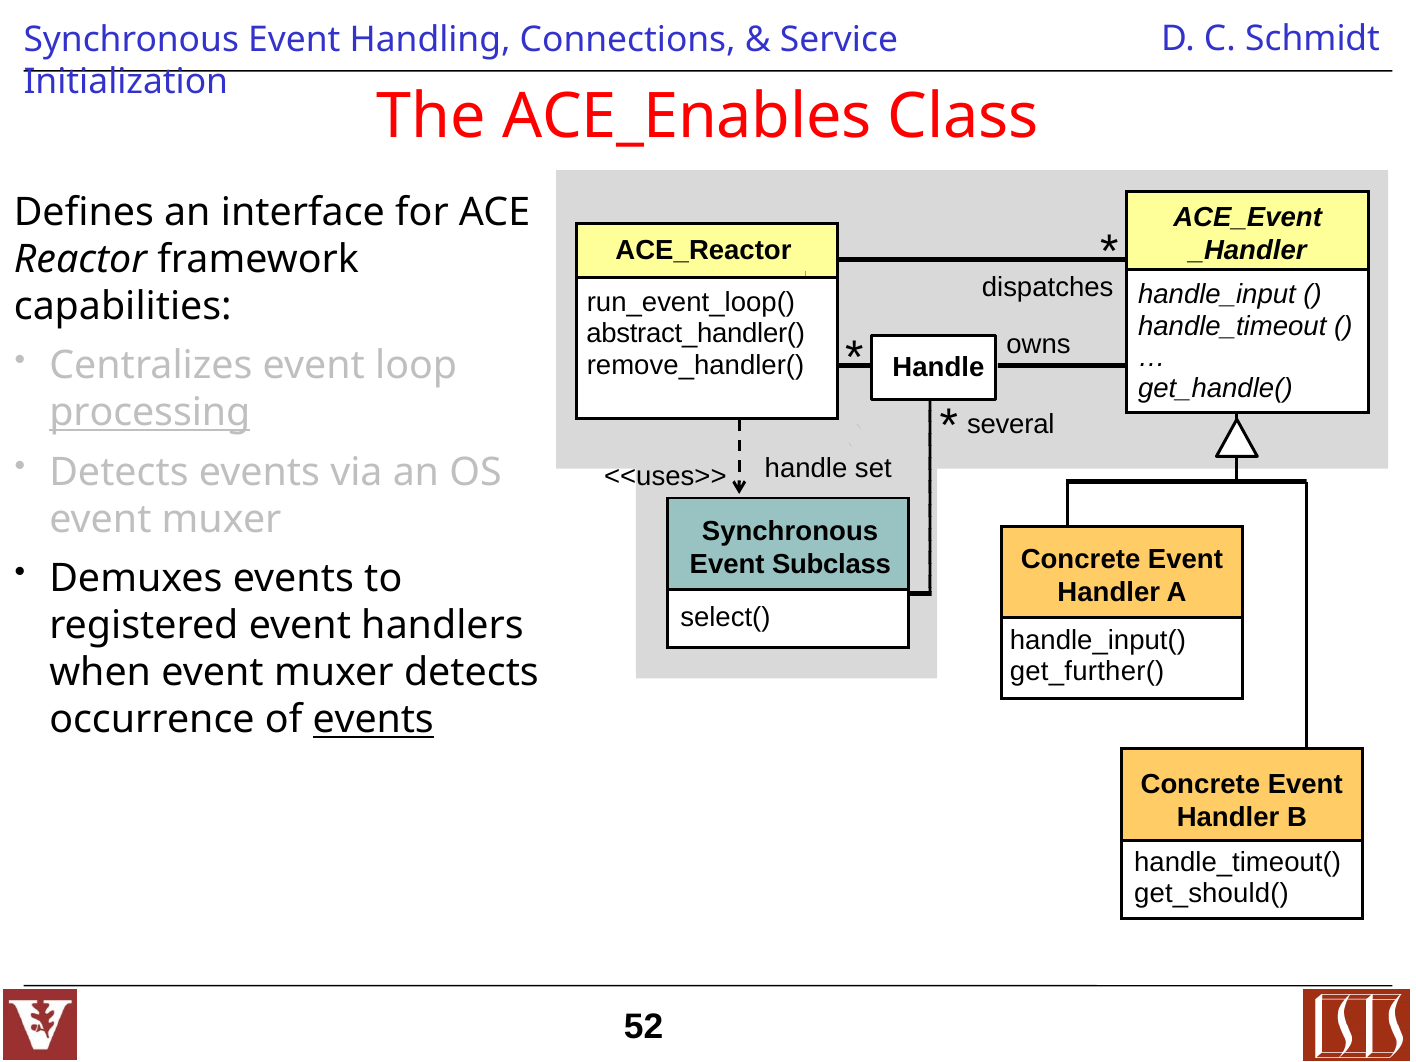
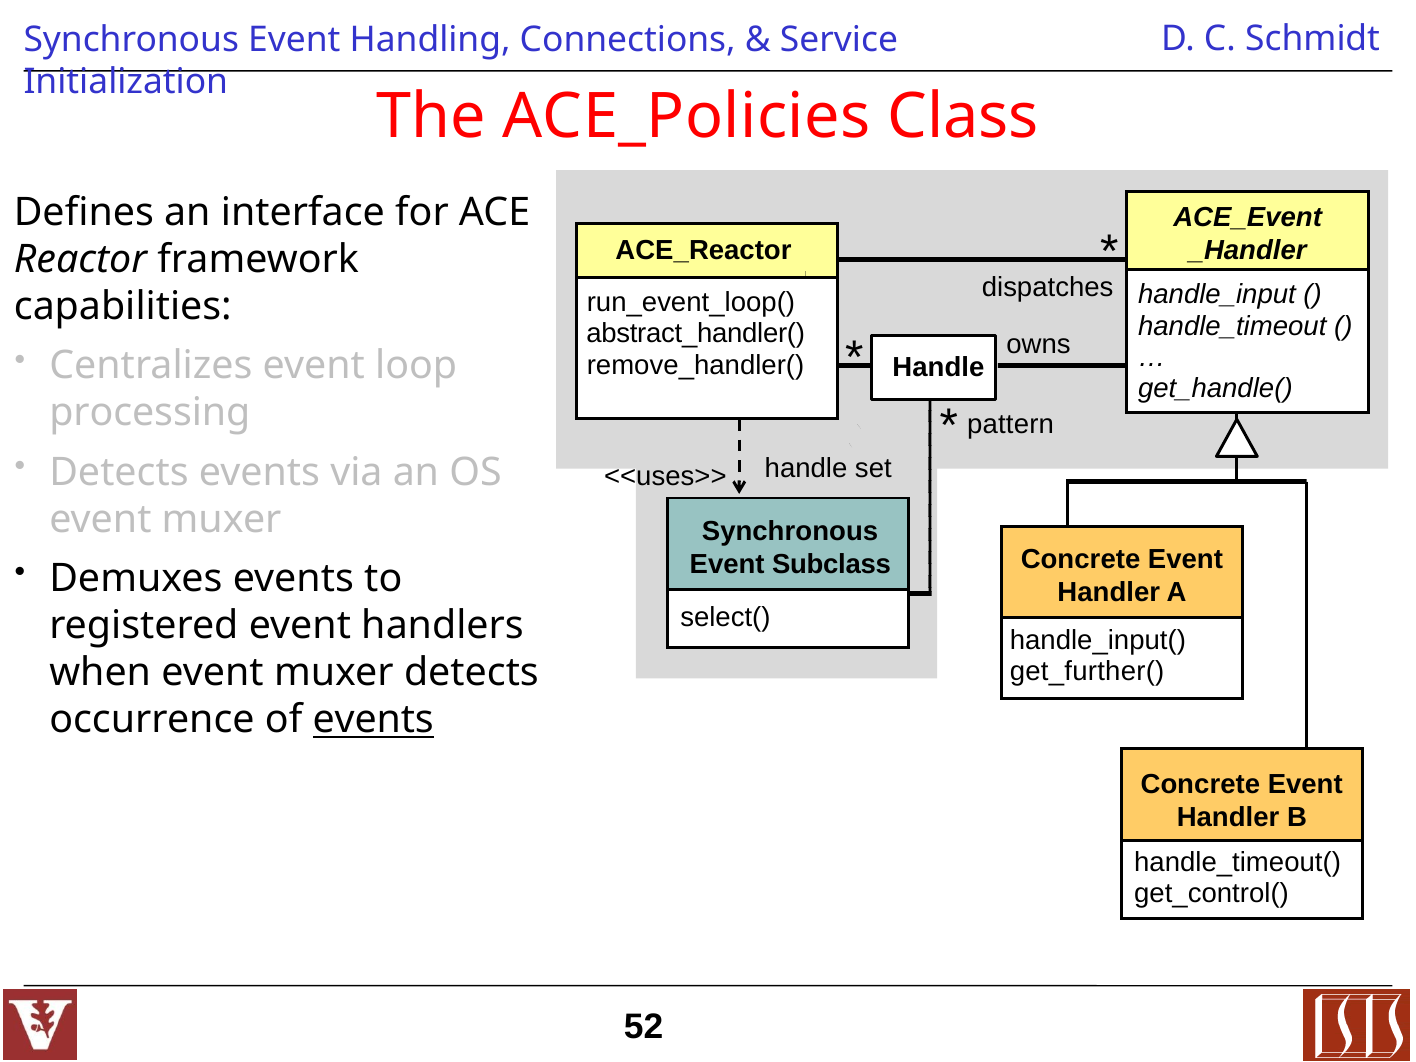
ACE_Enables: ACE_Enables -> ACE_Policies
processing underline: present -> none
several: several -> pattern
get_should(: get_should( -> get_control(
